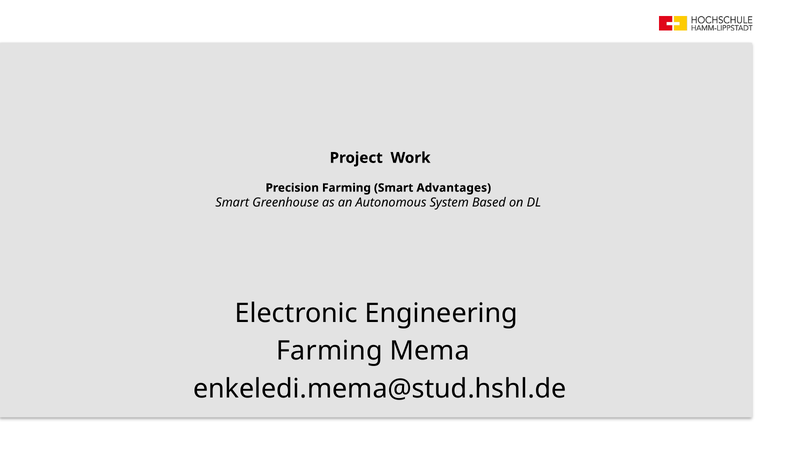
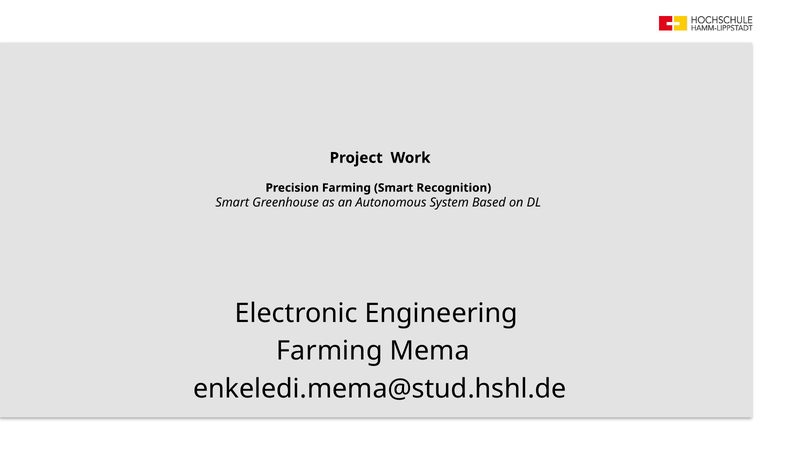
Advantages: Advantages -> Recognition
